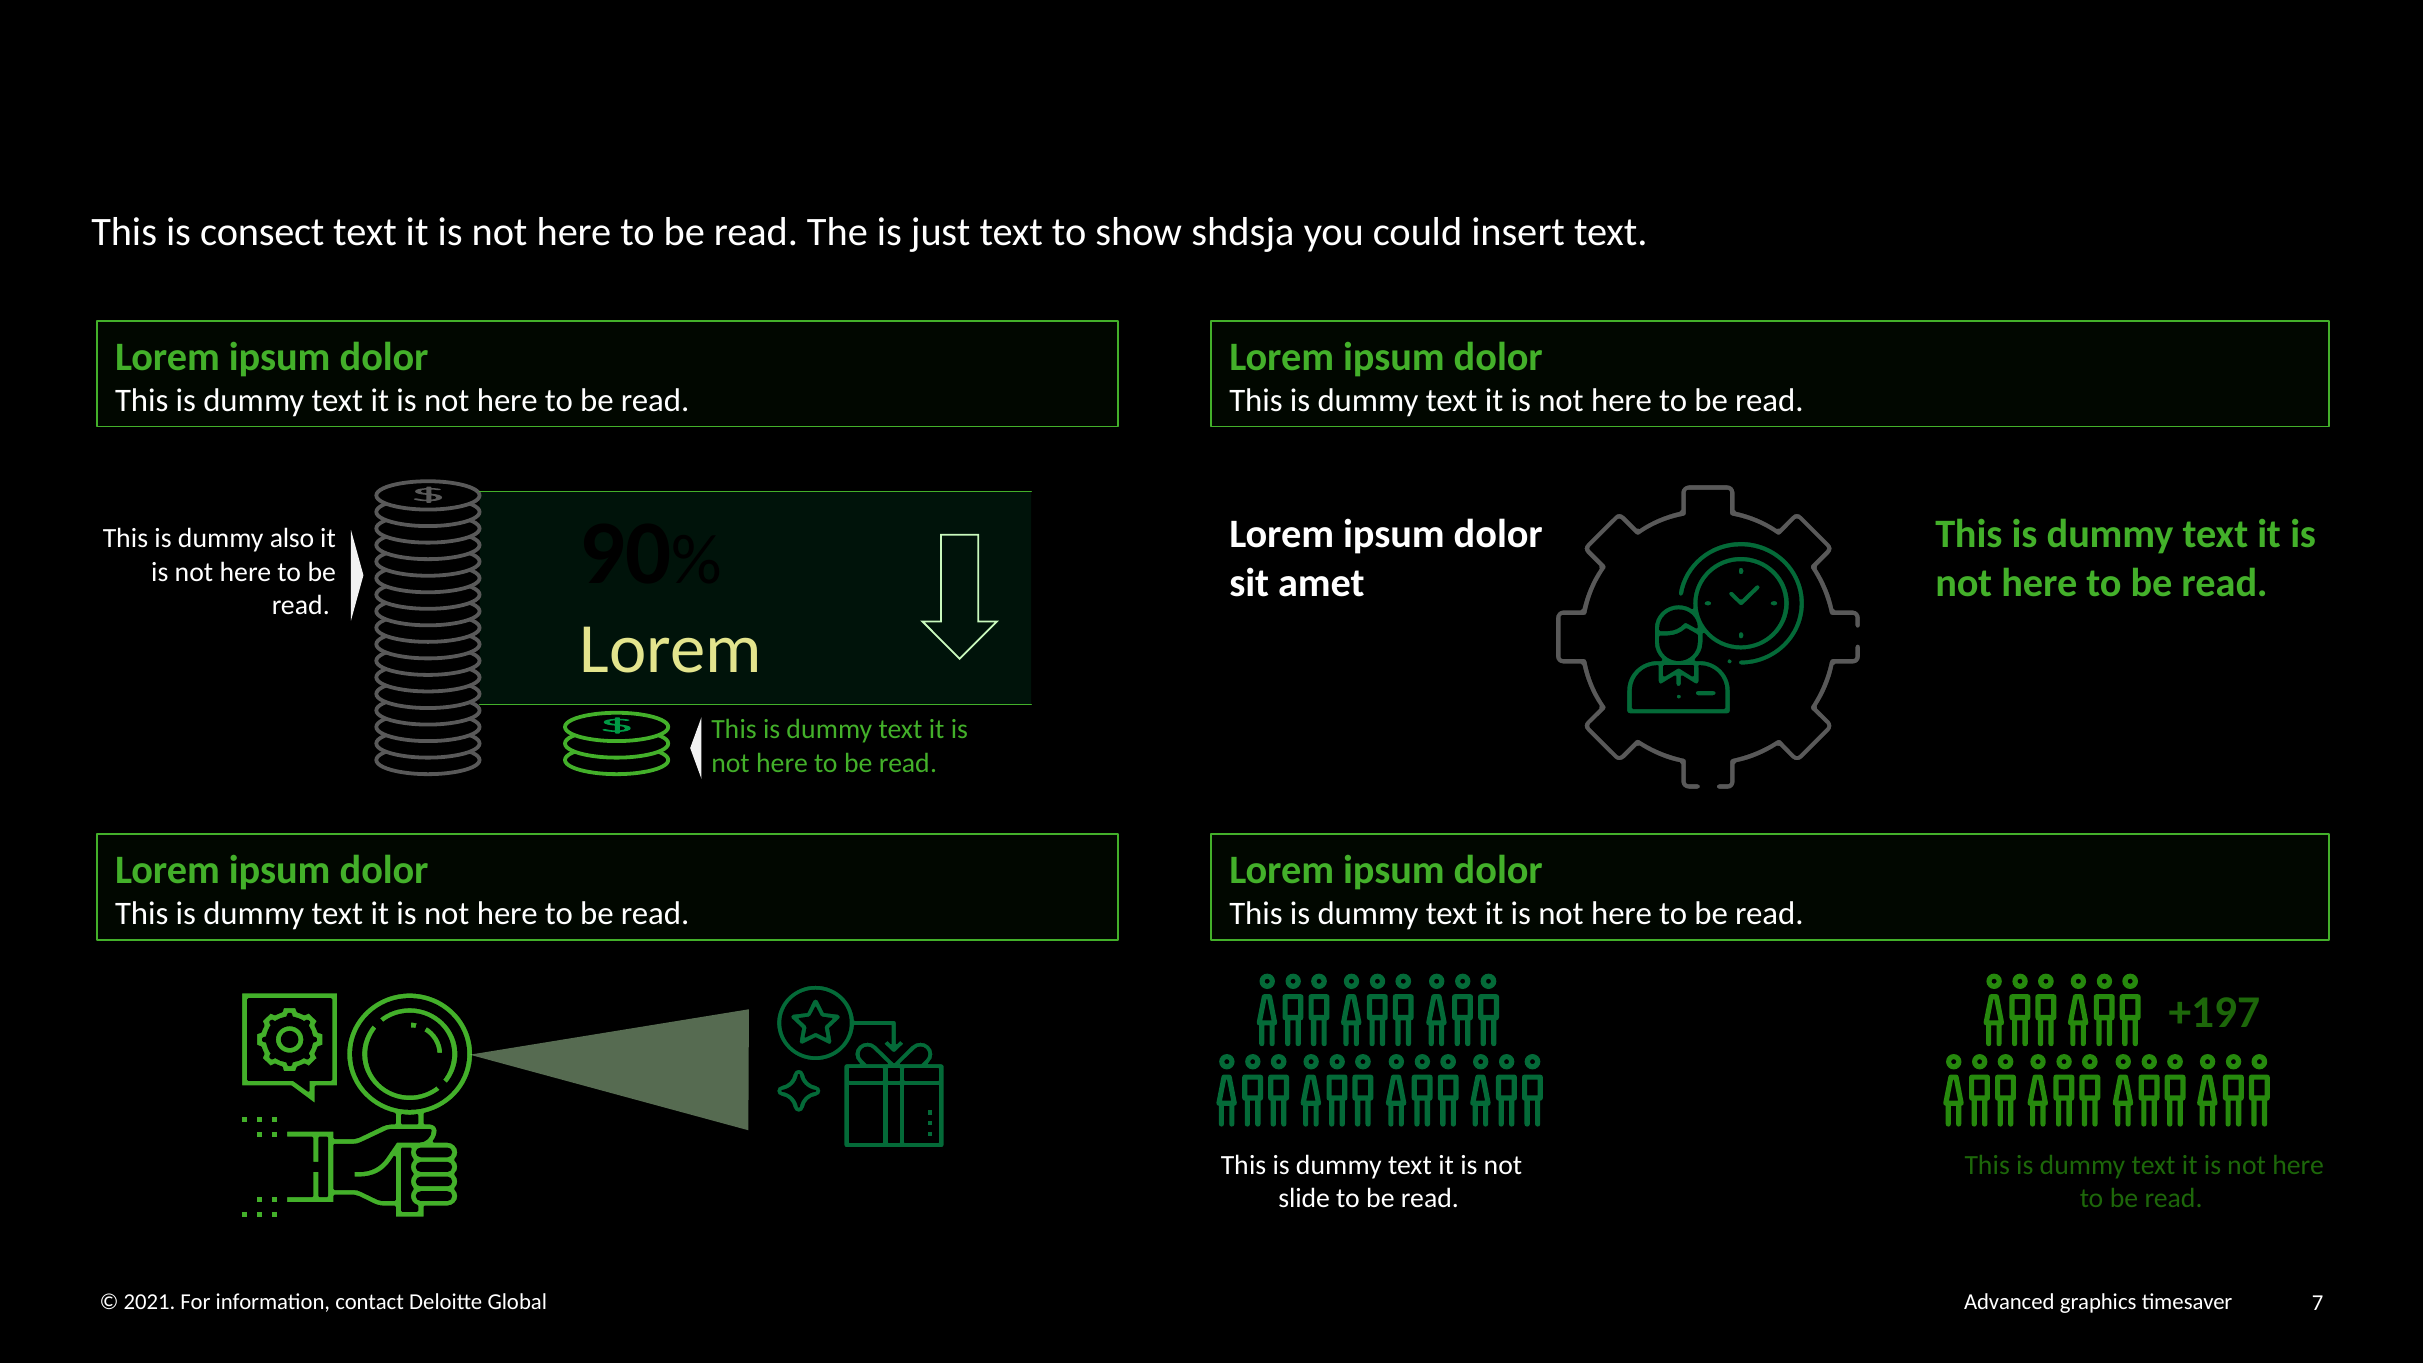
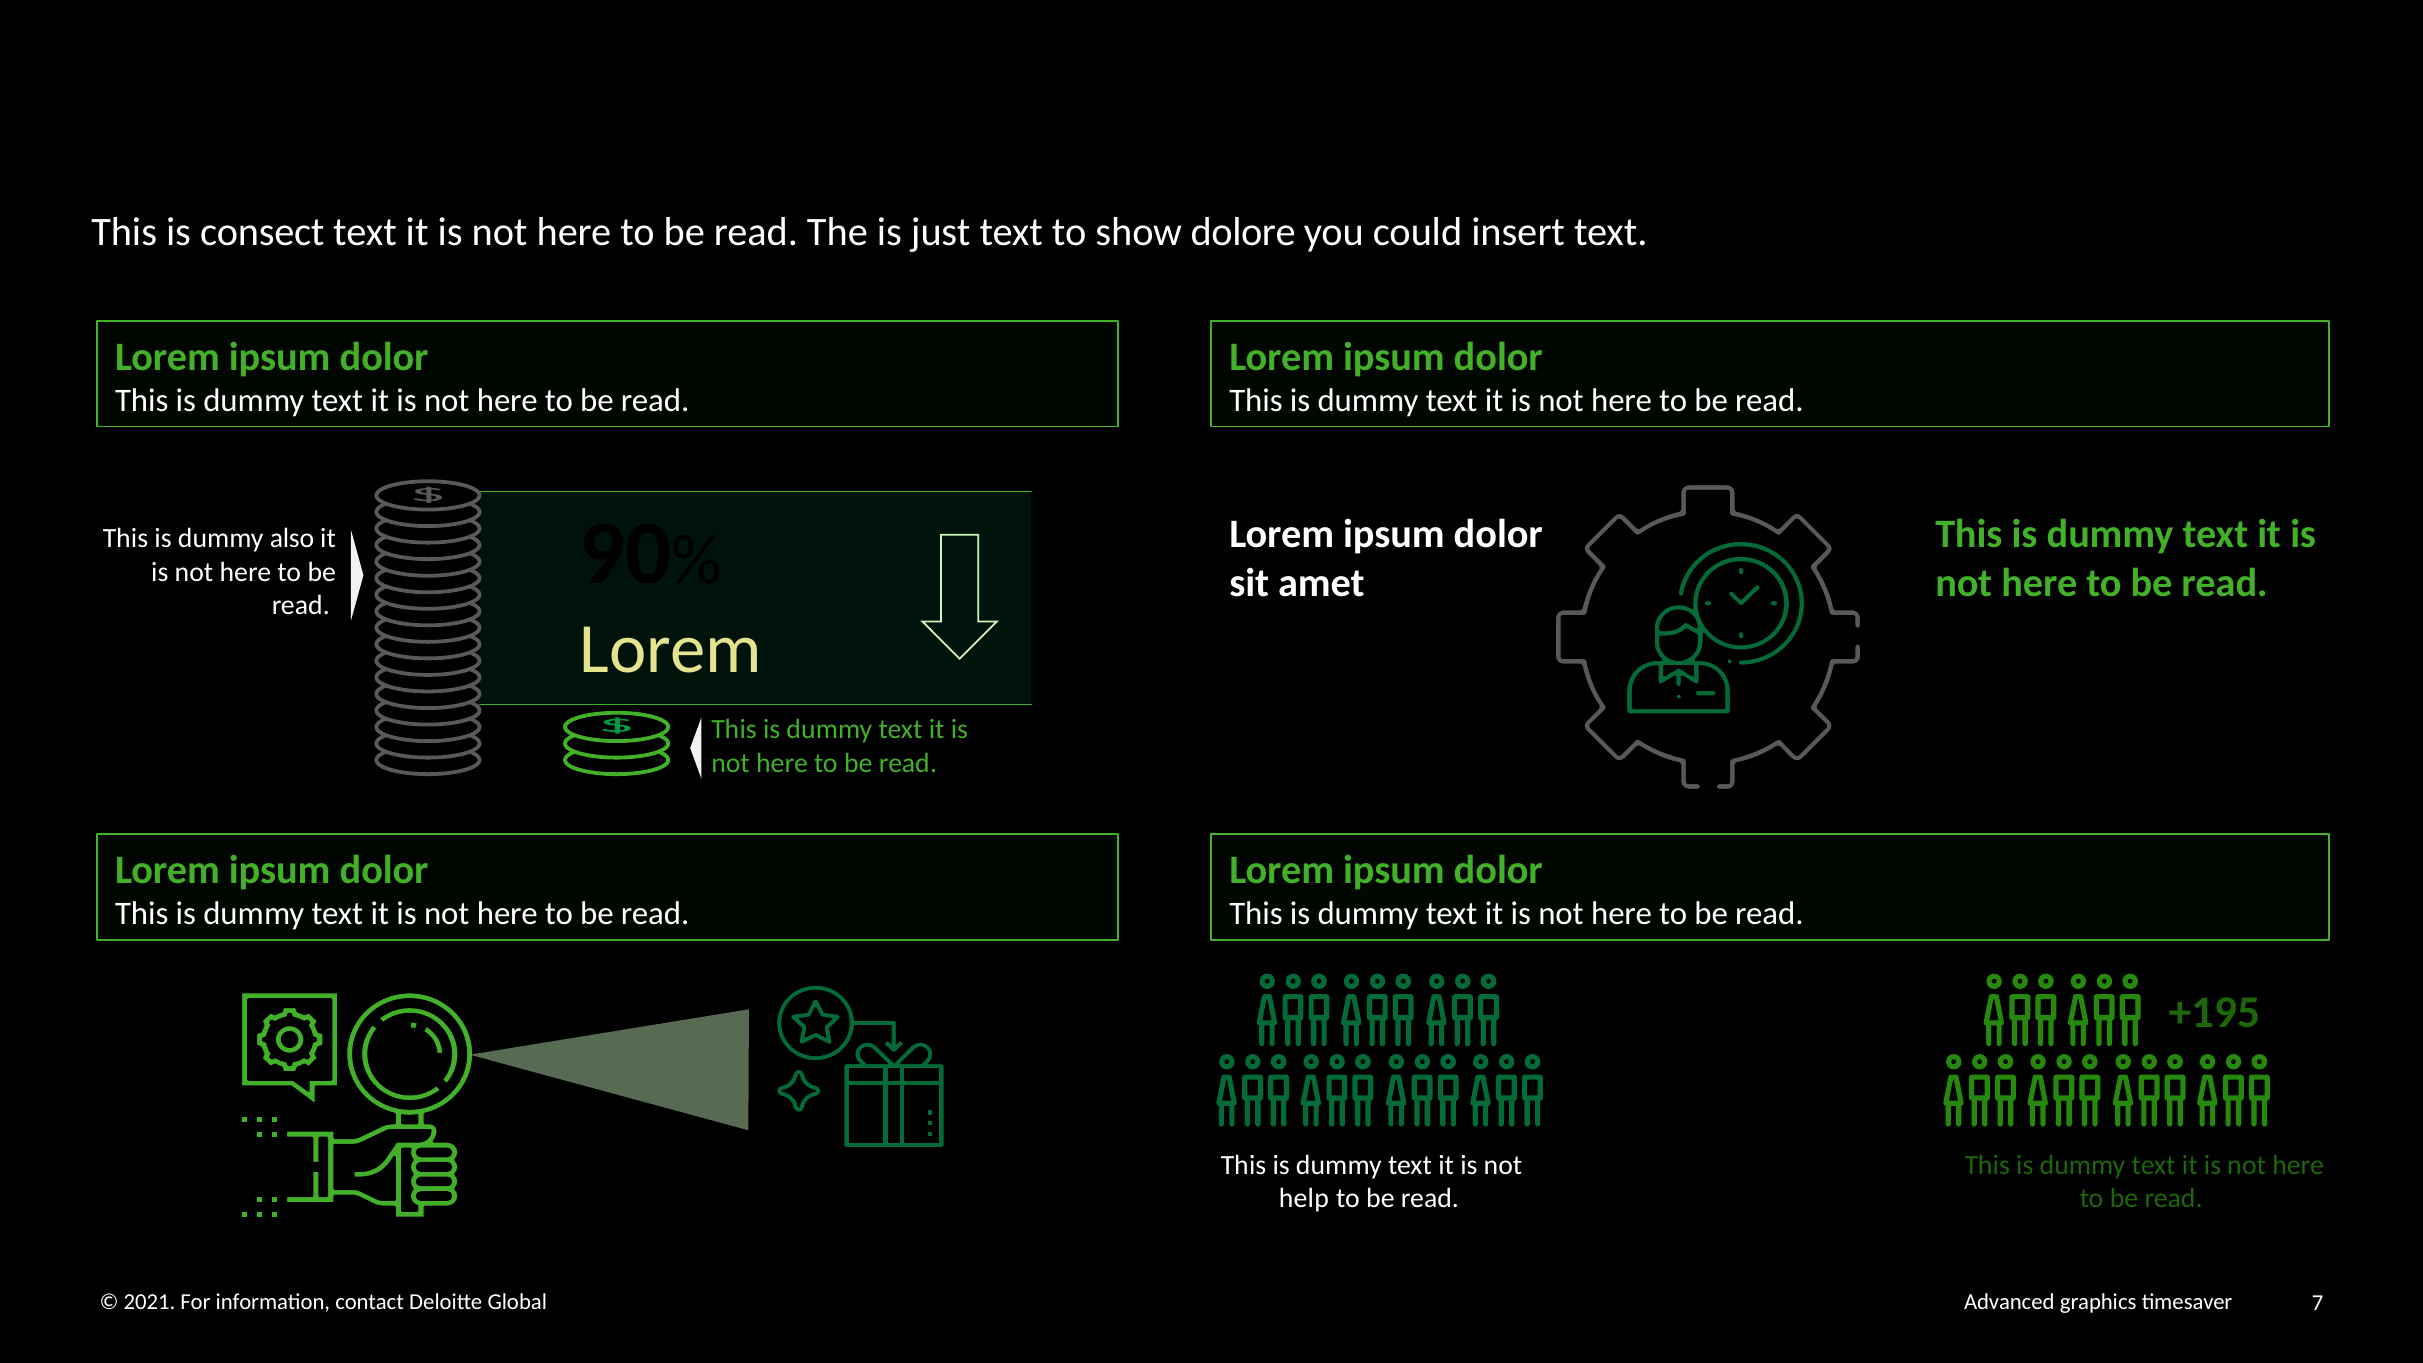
shdsja: shdsja -> dolore
+197: +197 -> +195
slide: slide -> help
